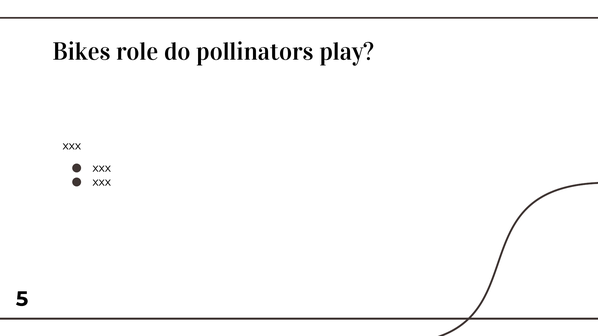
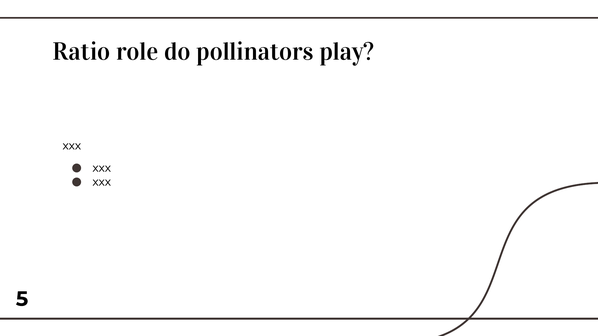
Bikes: Bikes -> Ratio
